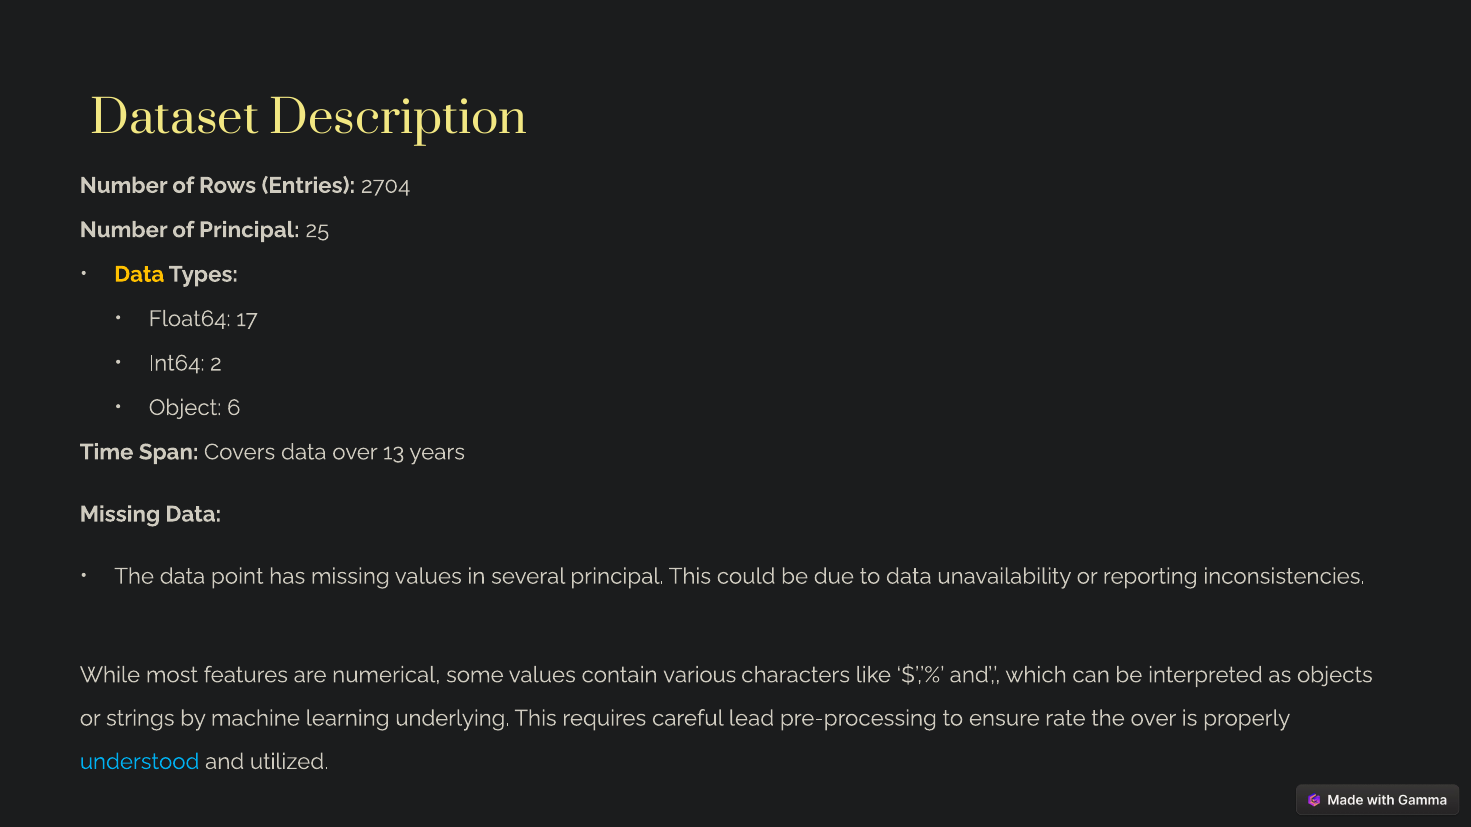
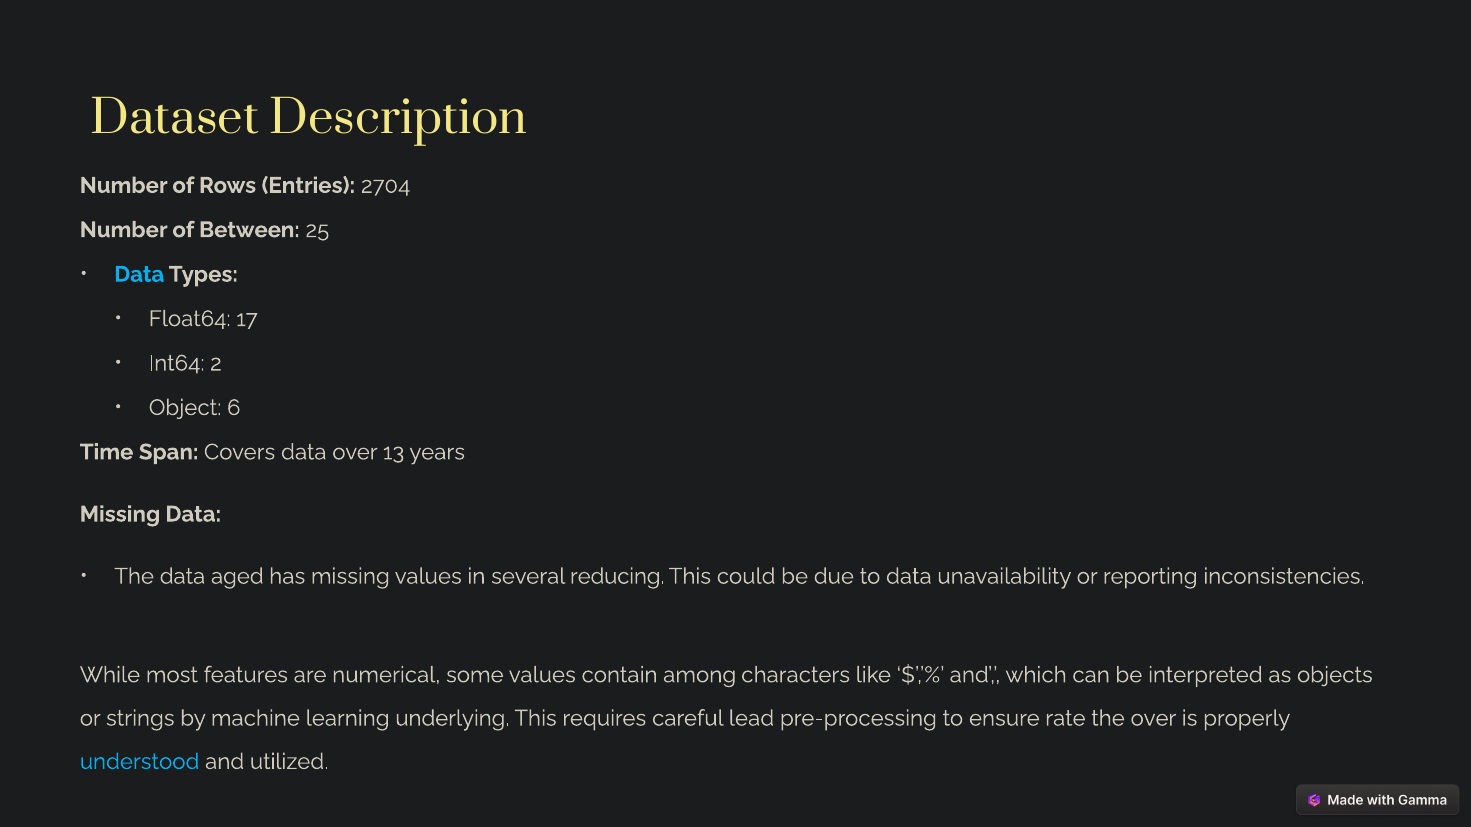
of Principal: Principal -> Between
Data at (139, 274) colour: yellow -> light blue
point: point -> aged
several principal: principal -> reducing
various: various -> among
